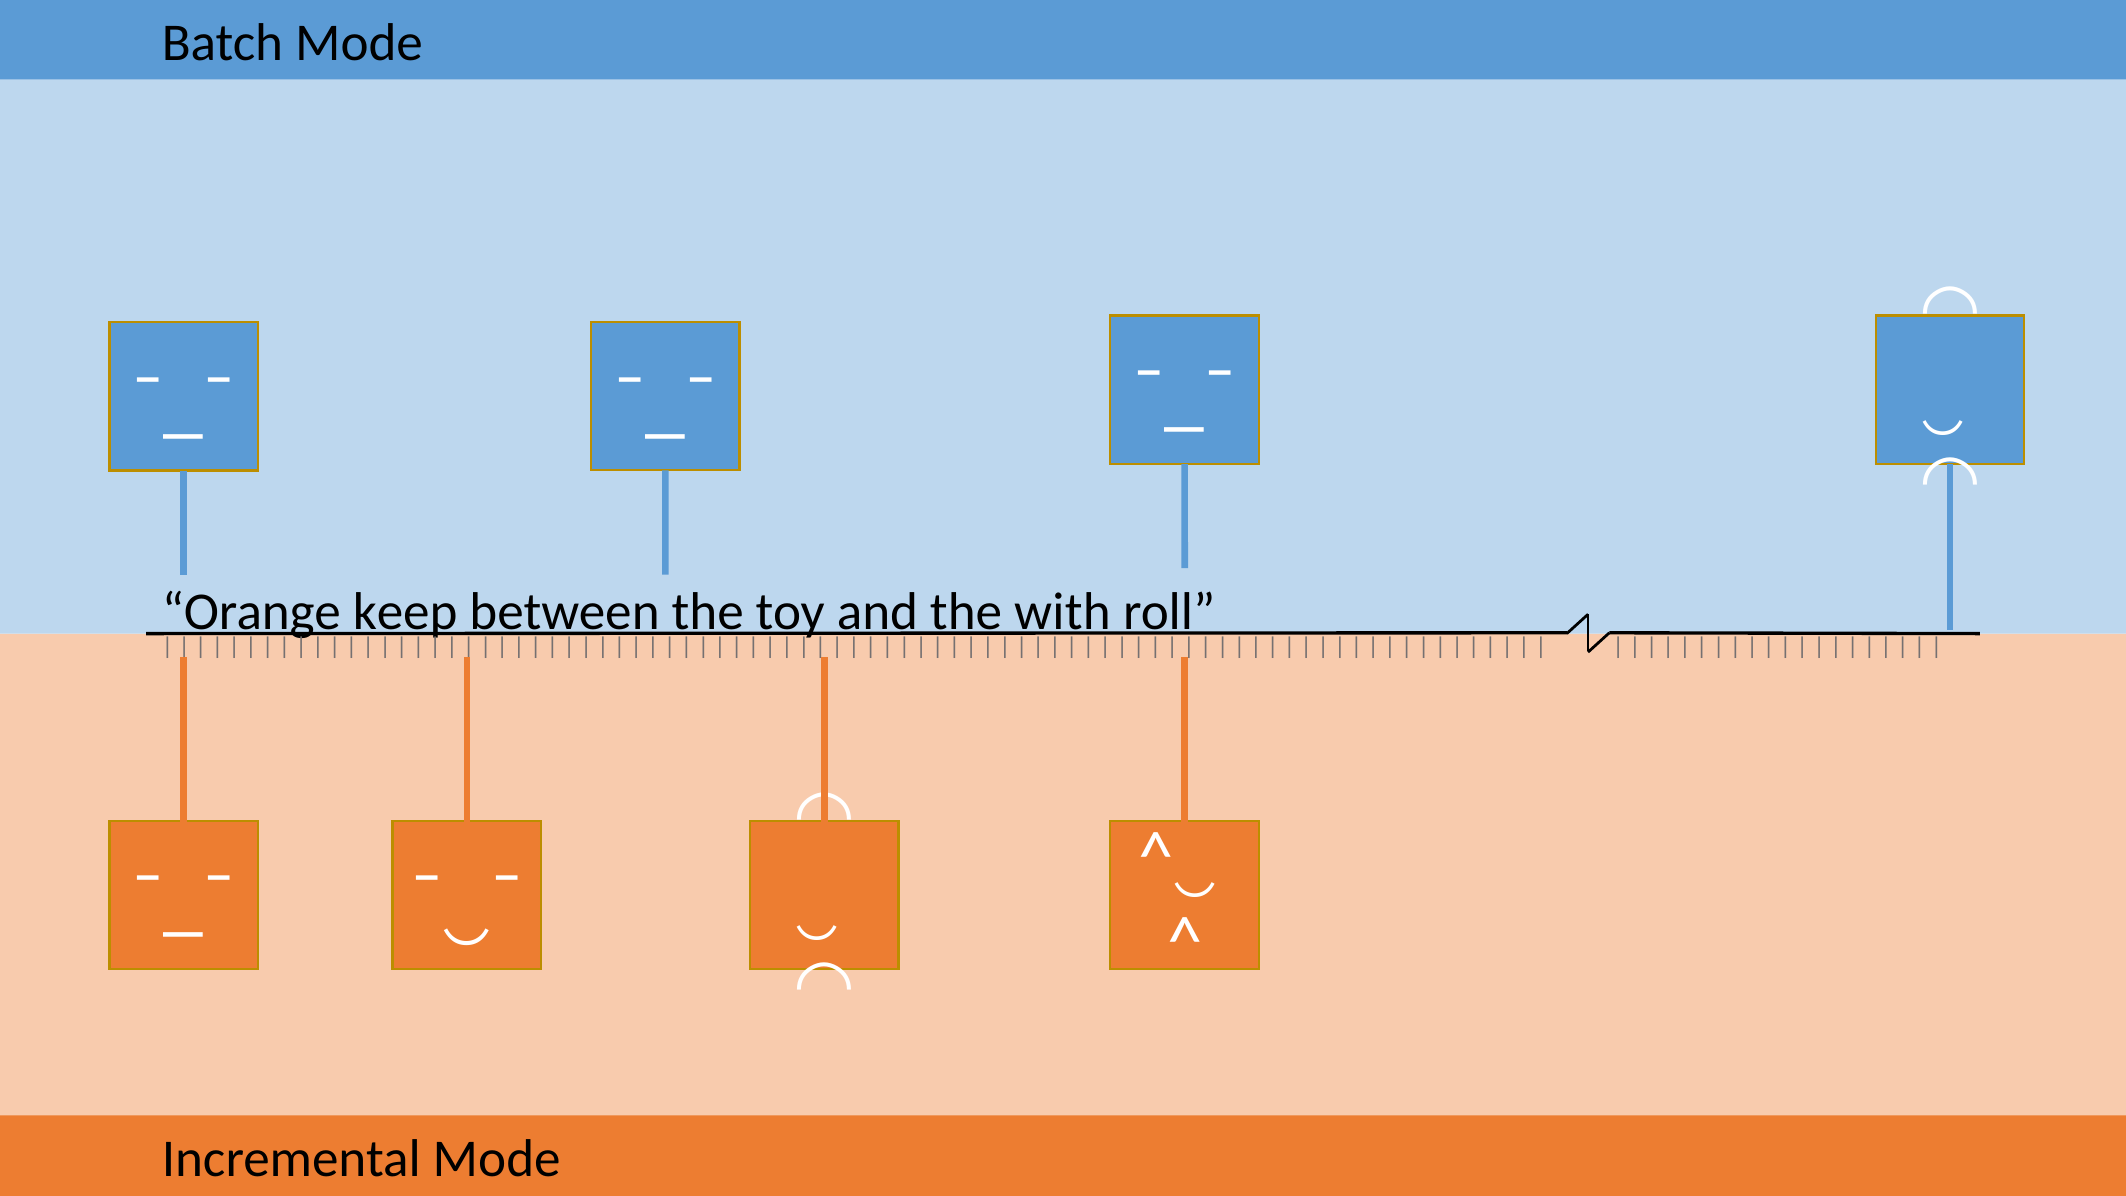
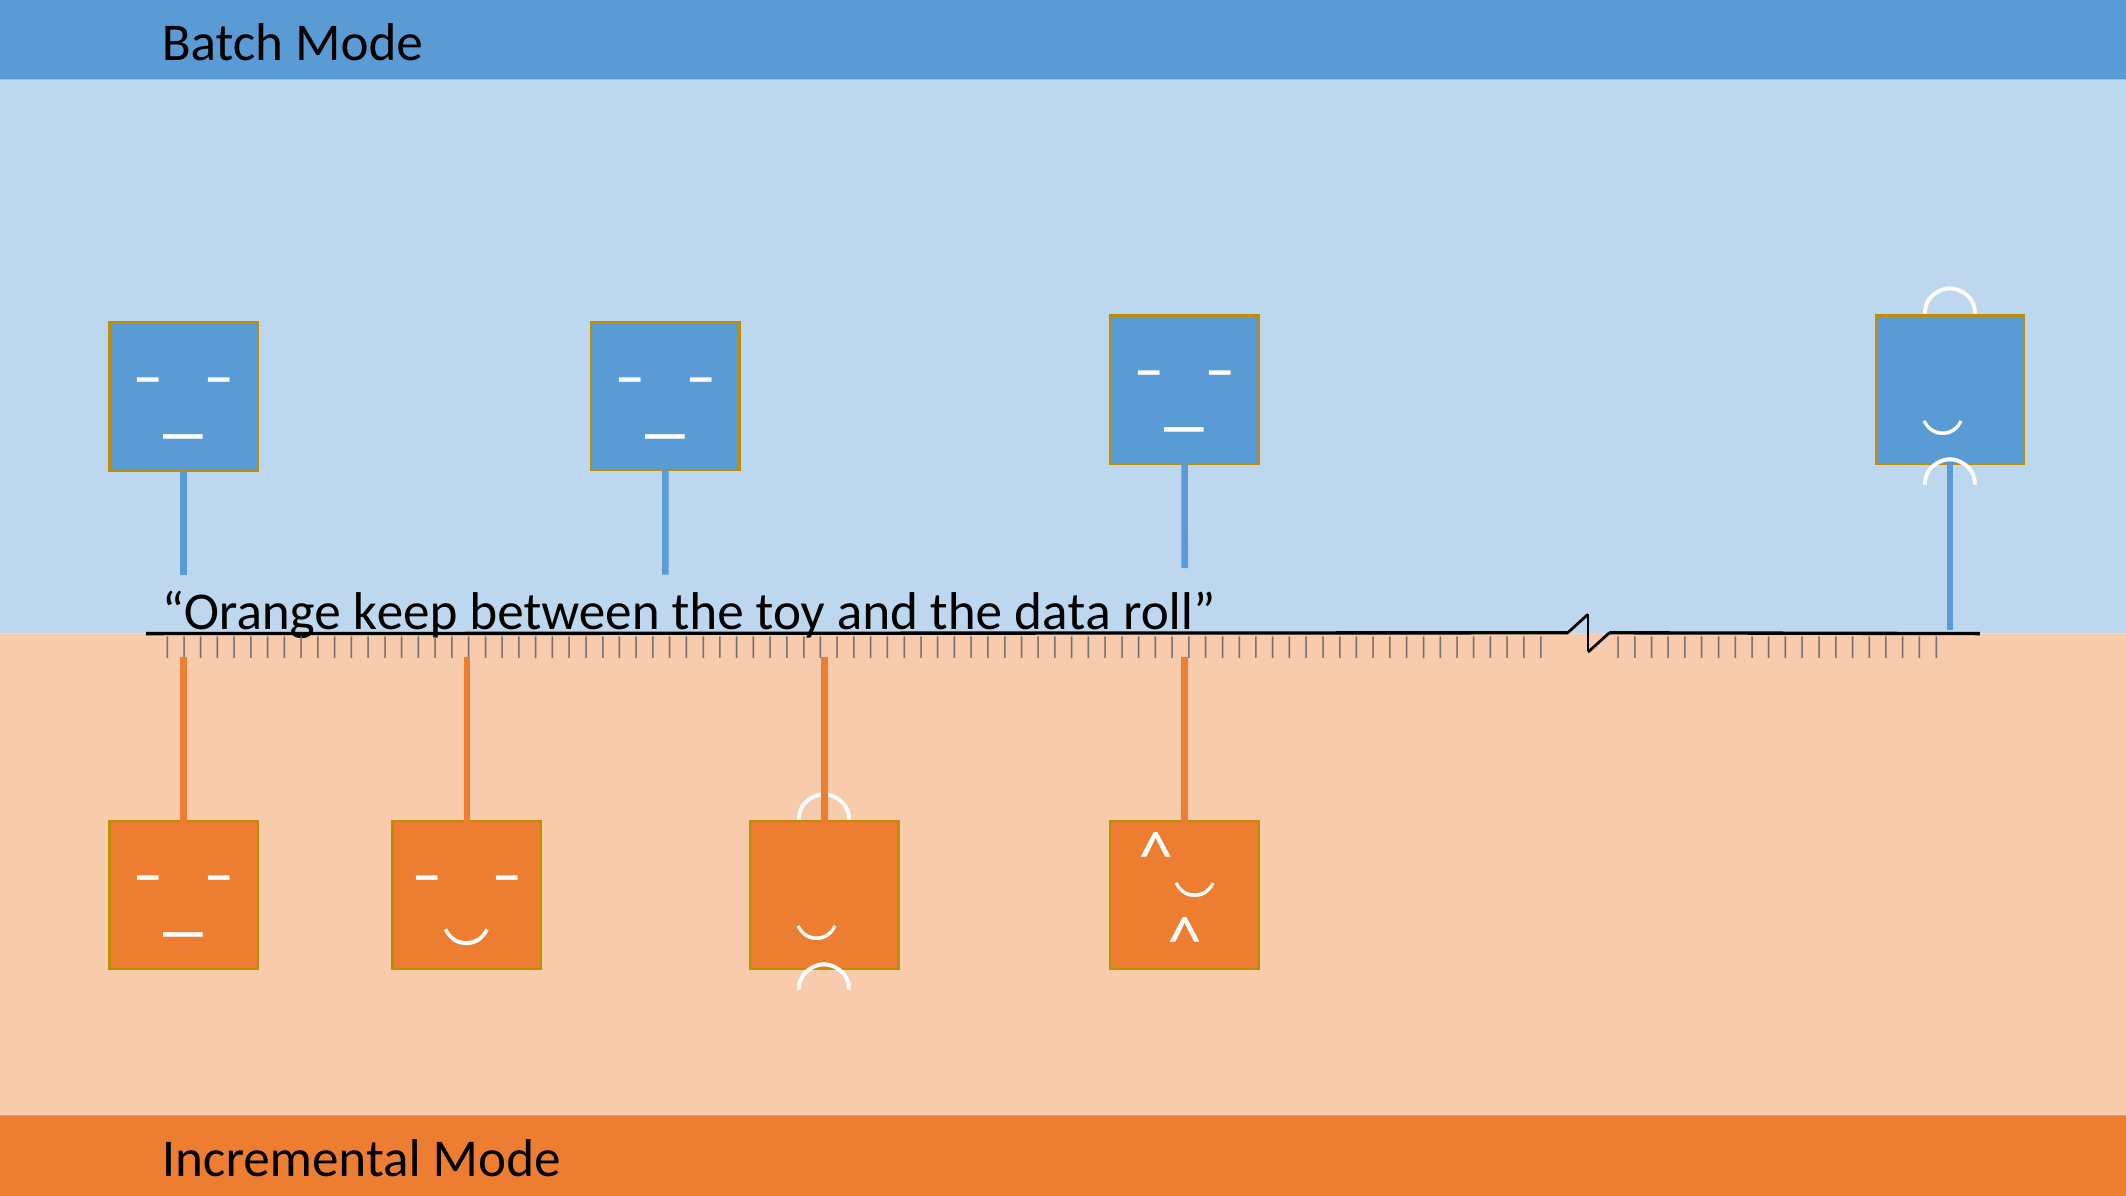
with: with -> data
